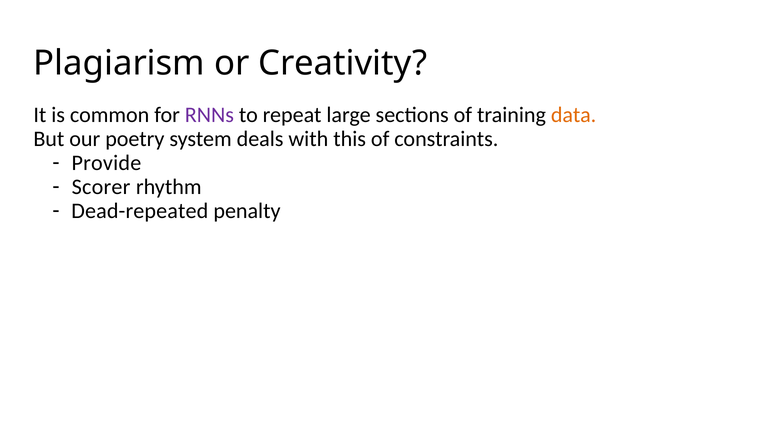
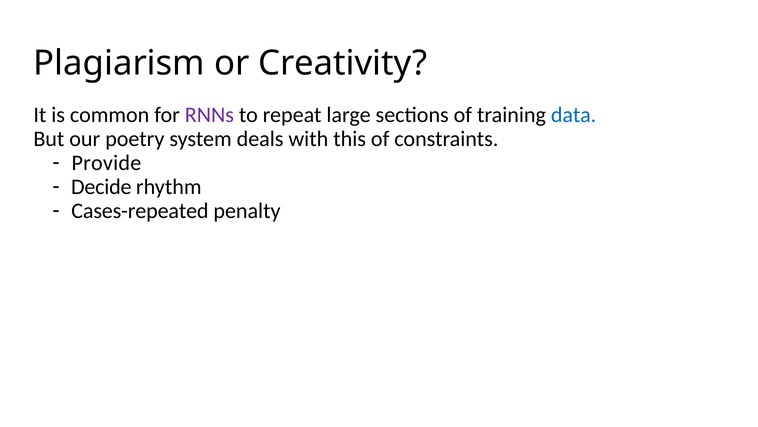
data colour: orange -> blue
Scorer: Scorer -> Decide
Dead-repeated: Dead-repeated -> Cases-repeated
